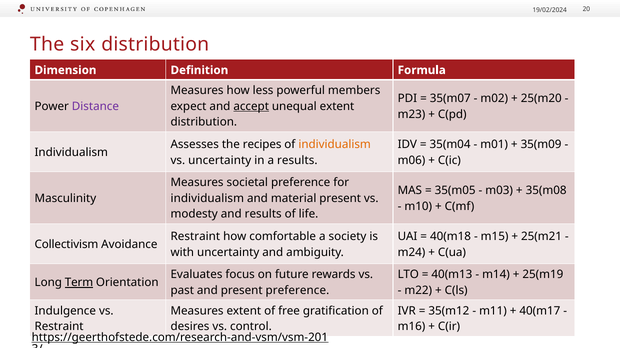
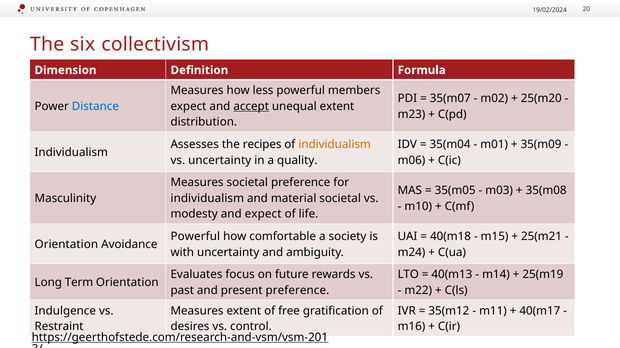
six distribution: distribution -> collectivism
Distance colour: purple -> blue
a results: results -> quality
material present: present -> societal
and results: results -> expect
Restraint at (195, 237): Restraint -> Powerful
Collectivism at (66, 245): Collectivism -> Orientation
Term underline: present -> none
